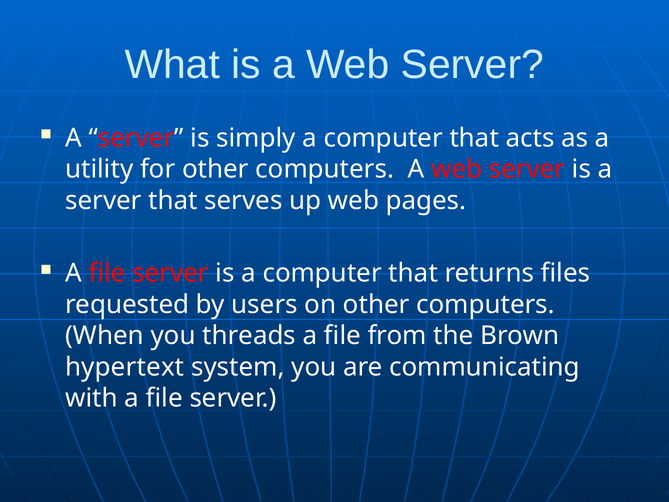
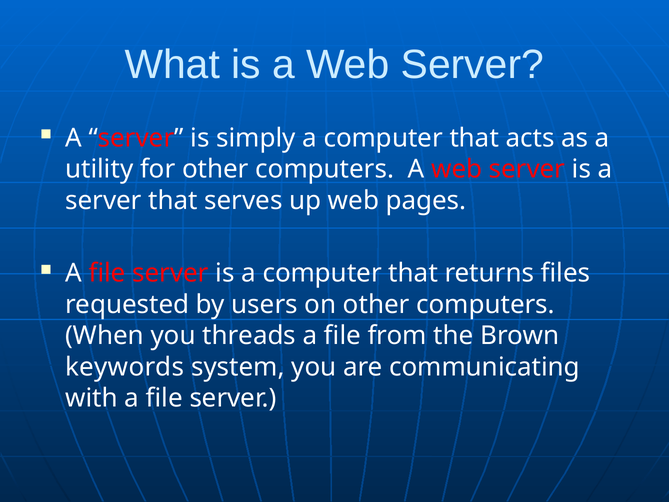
hypertext: hypertext -> keywords
